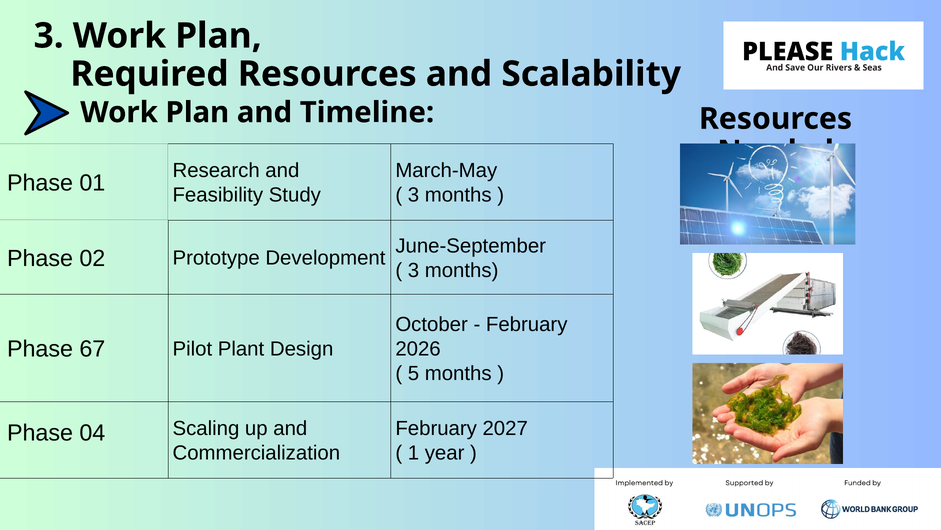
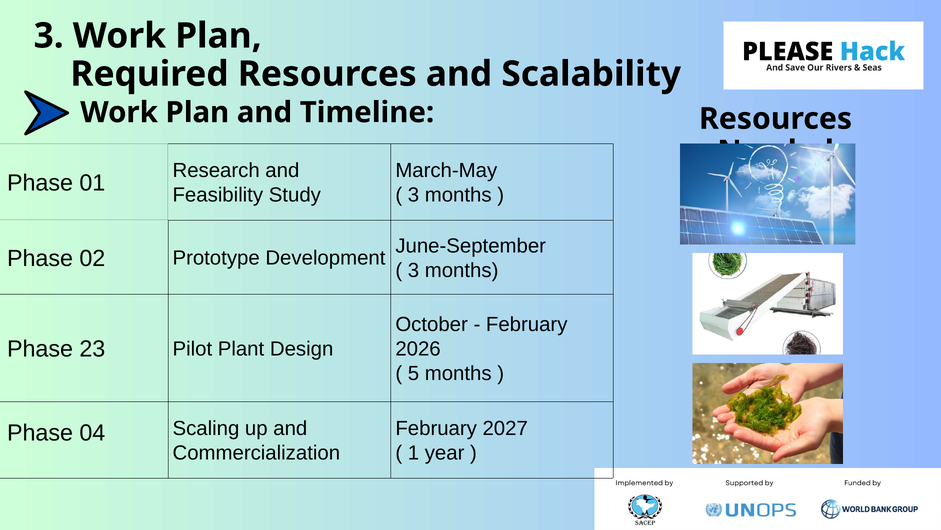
67: 67 -> 23
